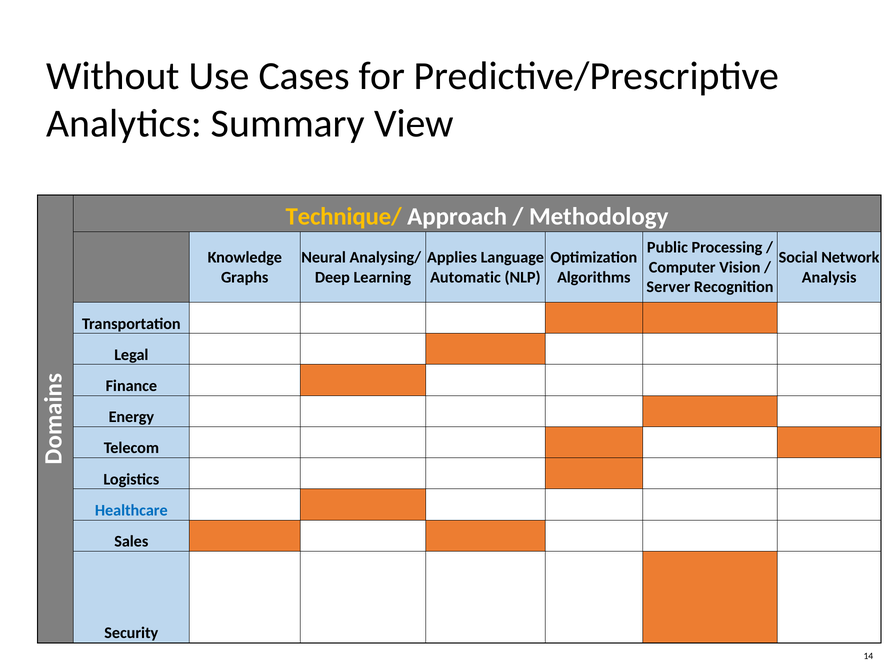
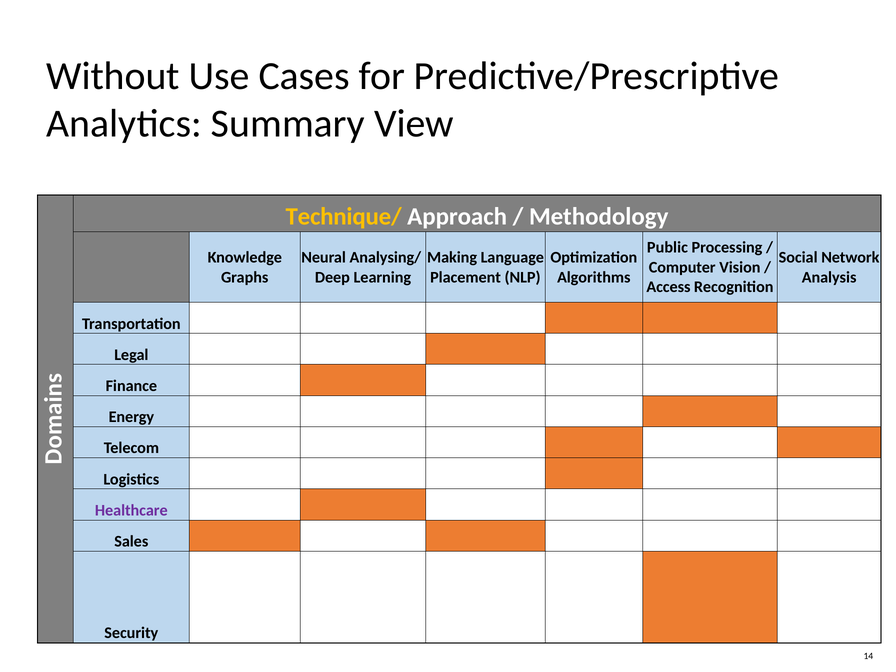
Applies: Applies -> Making
Automatic: Automatic -> Placement
Server: Server -> Access
Healthcare colour: blue -> purple
